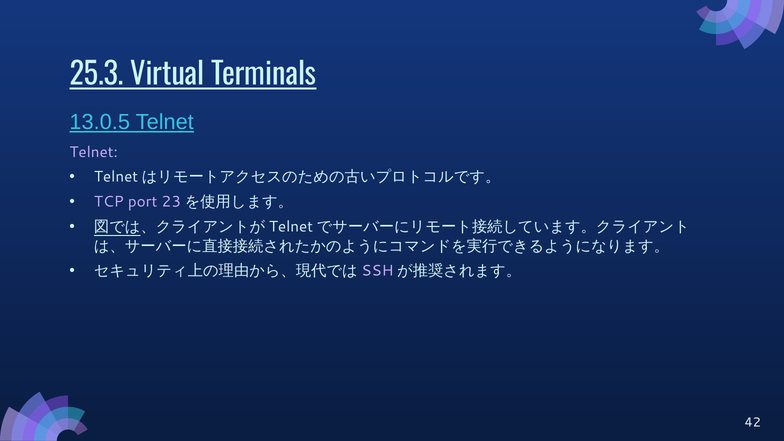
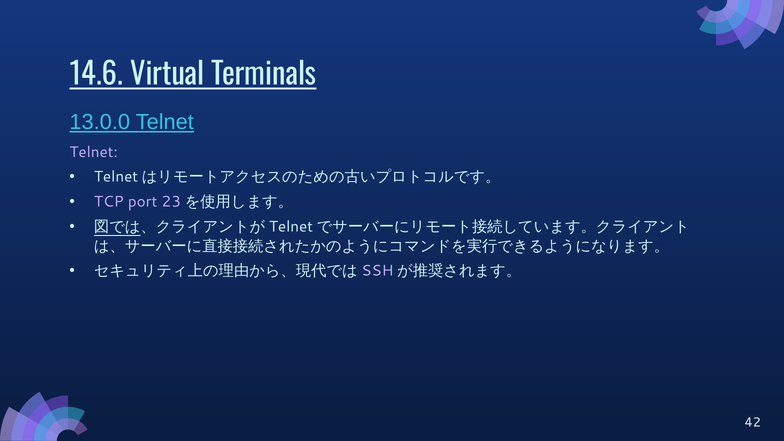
25.3: 25.3 -> 14.6
13.0.5: 13.0.5 -> 13.0.0
